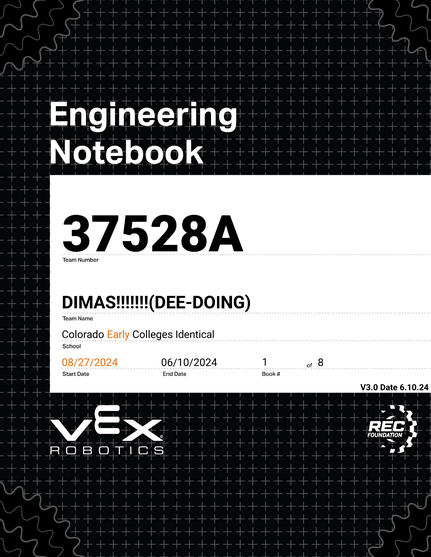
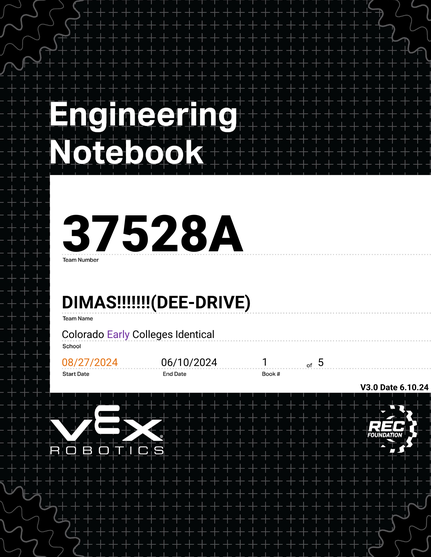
DIMAS!!!!!!!(DEE-DOING: DIMAS!!!!!!!(DEE-DOING -> DIMAS!!!!!!!(DEE-DRIVE
Early colour: orange -> purple
8: 8 -> 5
